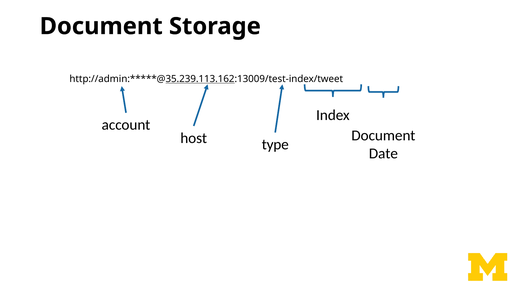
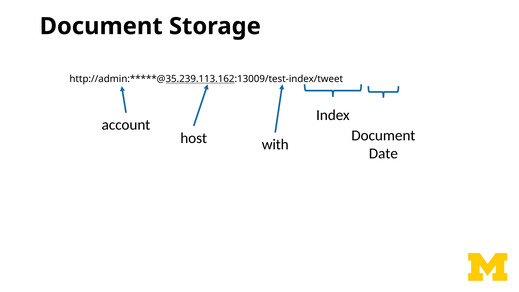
type: type -> with
